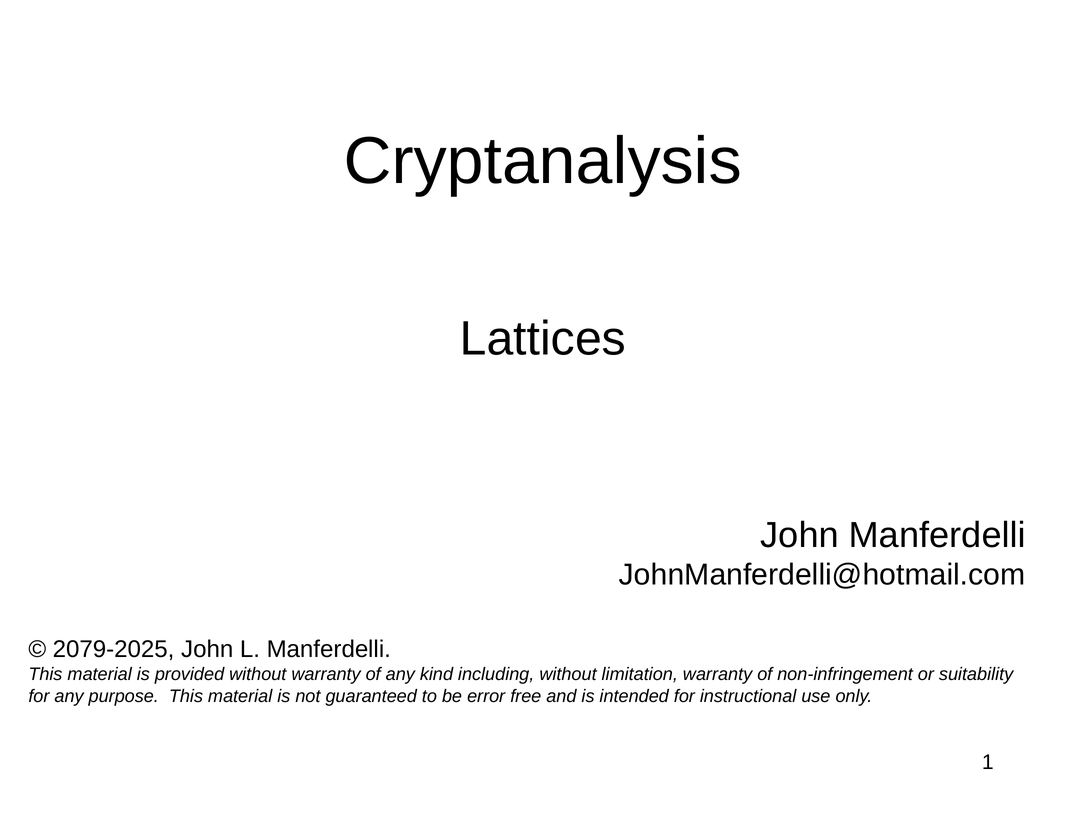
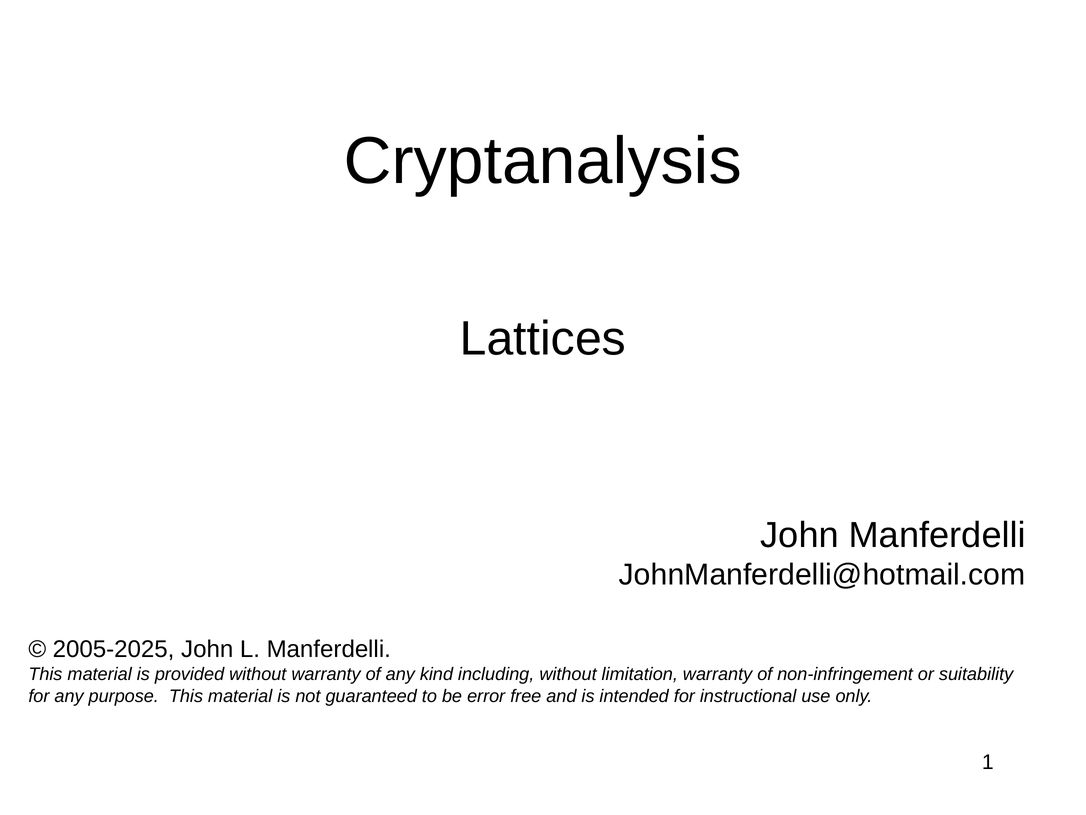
2079-2025: 2079-2025 -> 2005-2025
